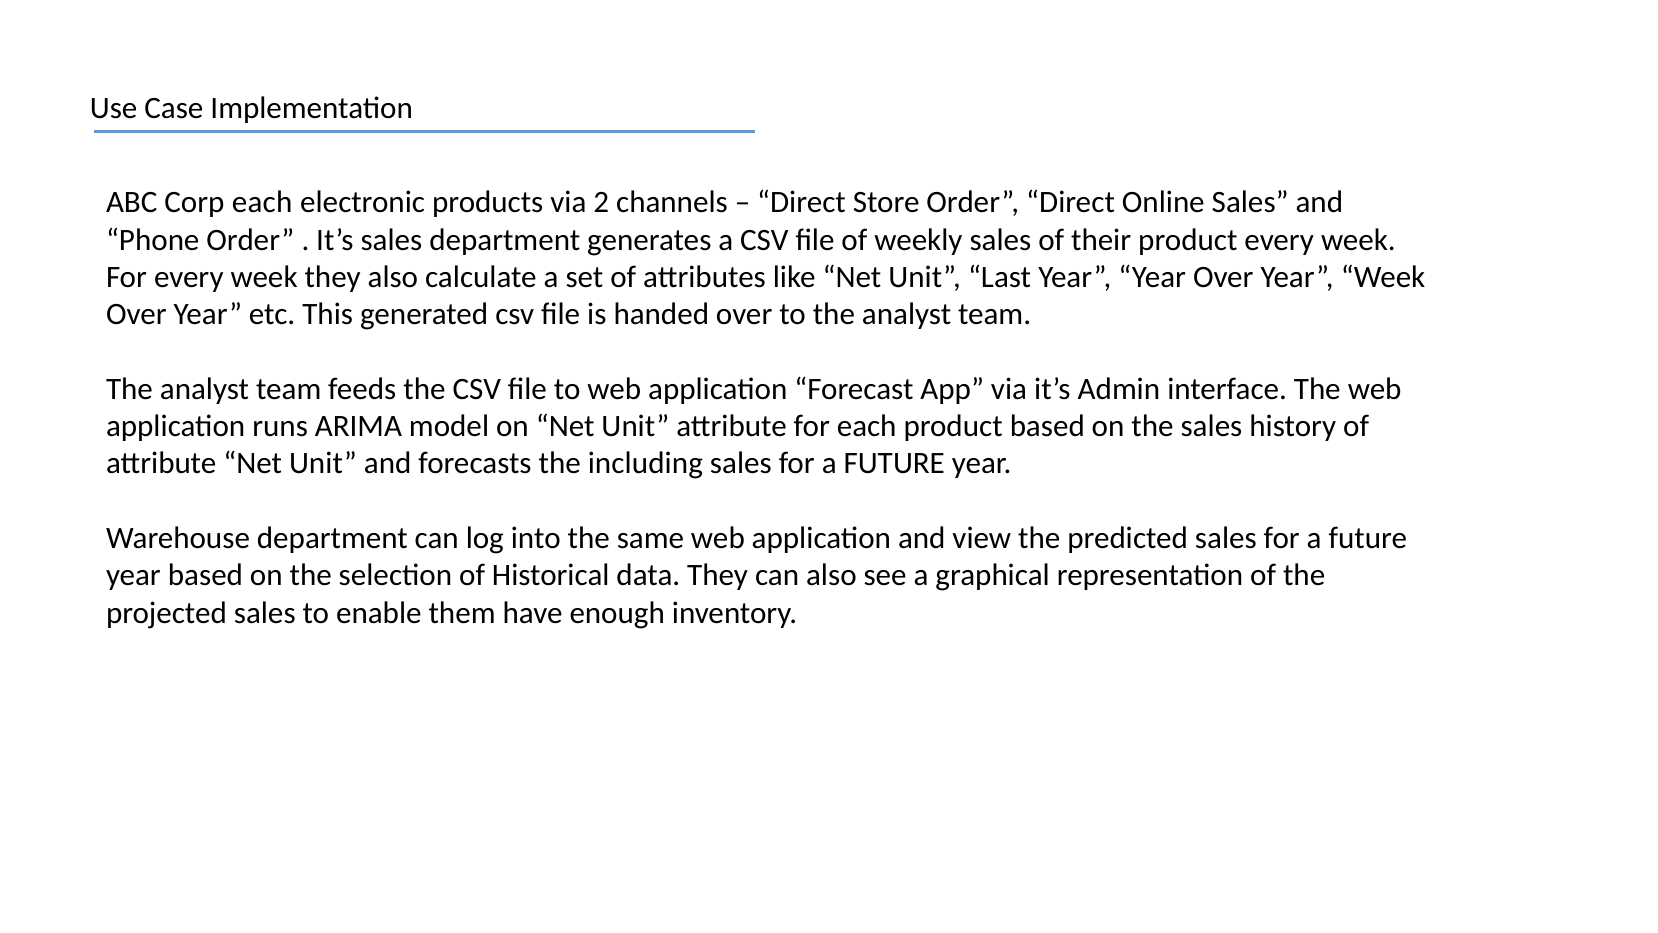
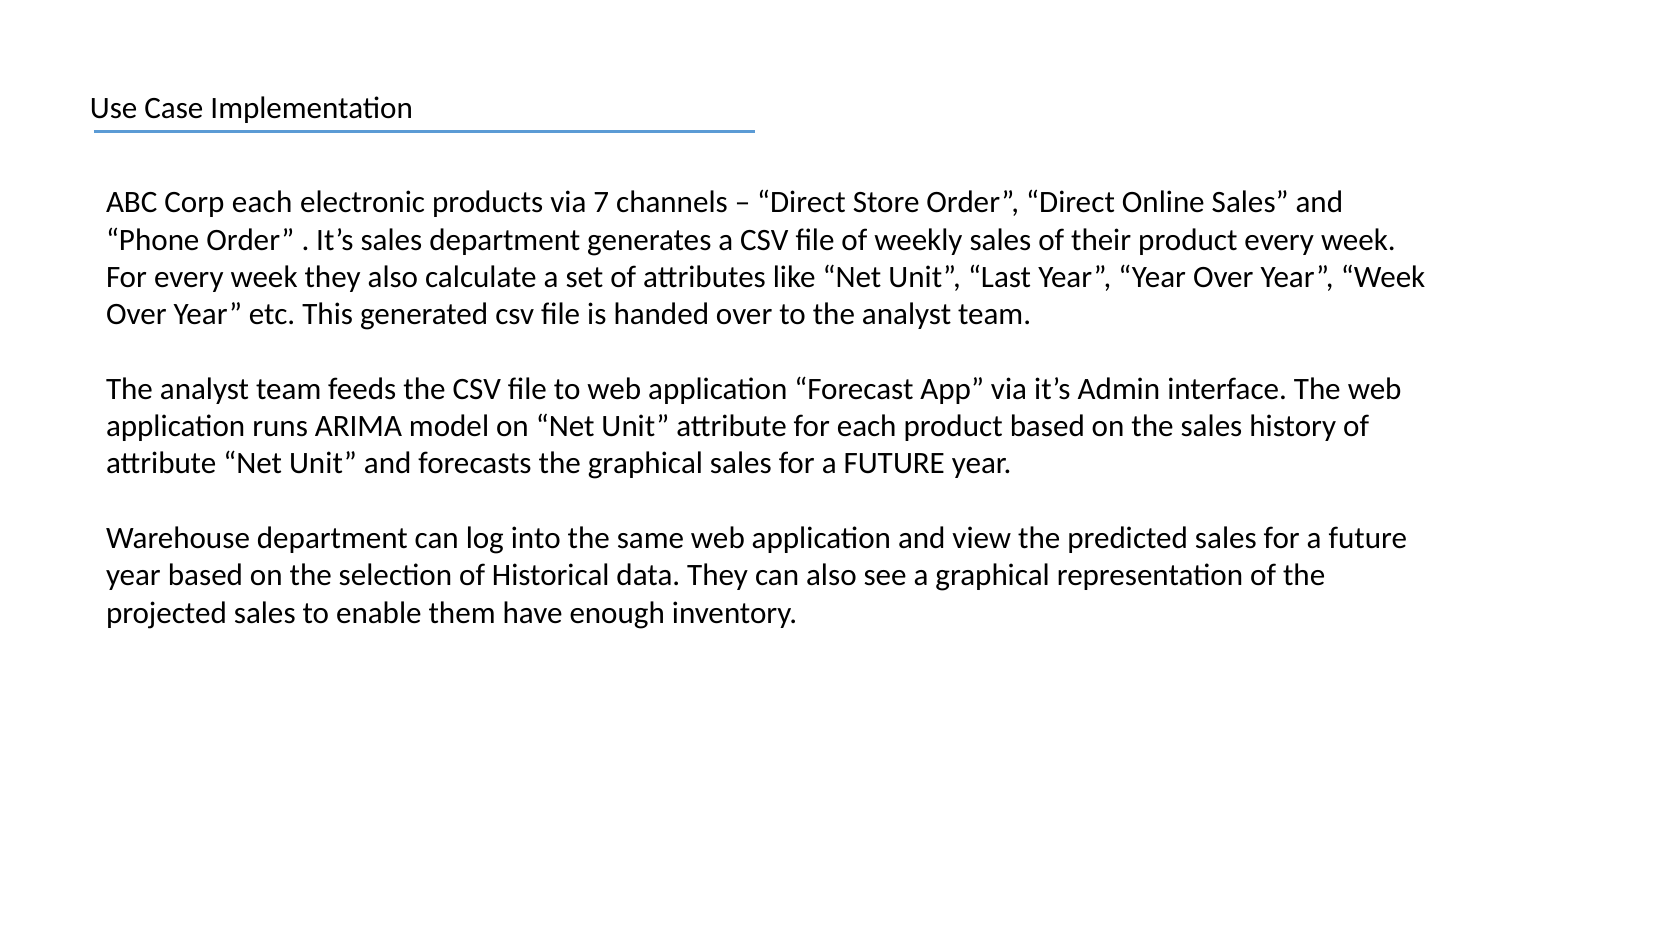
2: 2 -> 7
the including: including -> graphical
